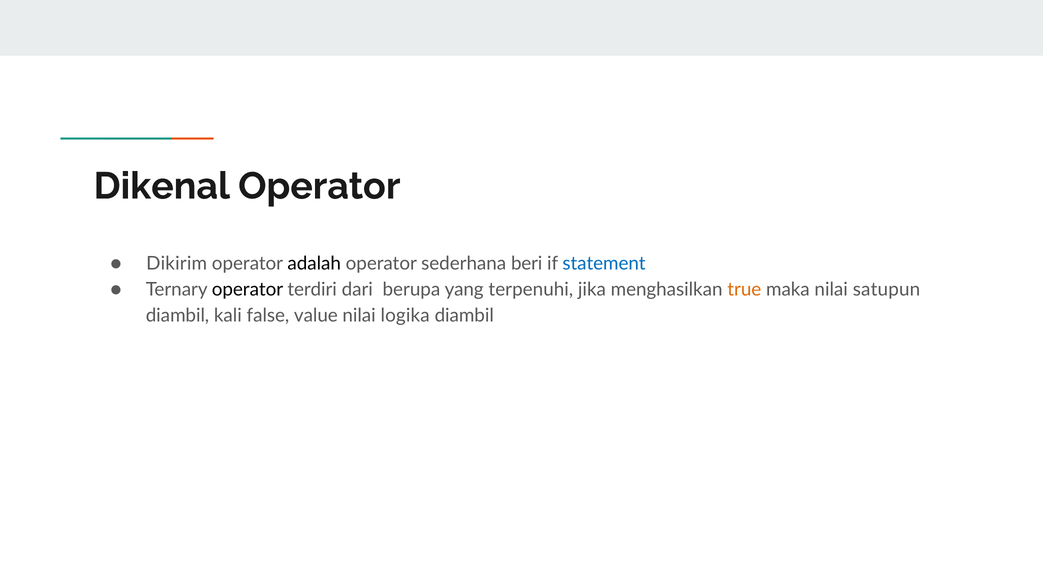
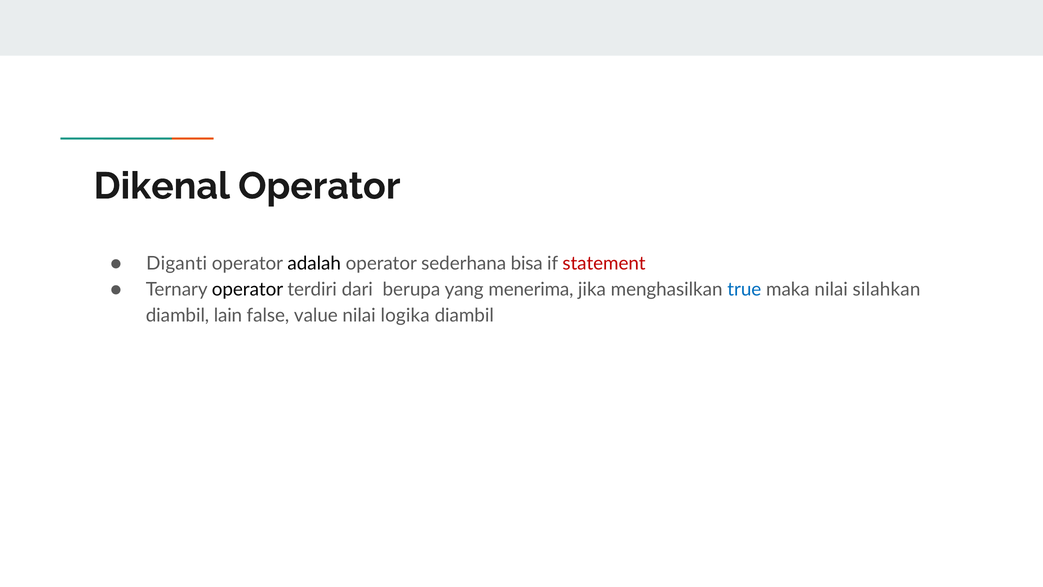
Dikirim: Dikirim -> Diganti
beri: beri -> bisa
statement colour: blue -> red
terpenuhi: terpenuhi -> menerima
true colour: orange -> blue
satupun: satupun -> silahkan
kali: kali -> lain
